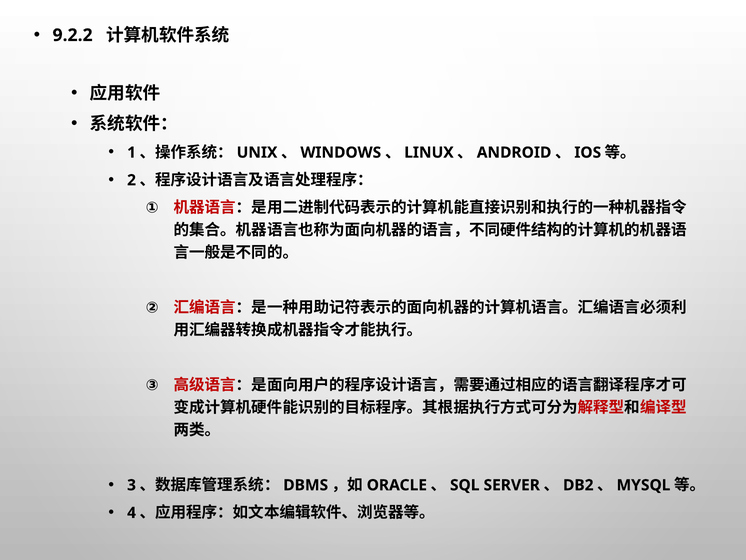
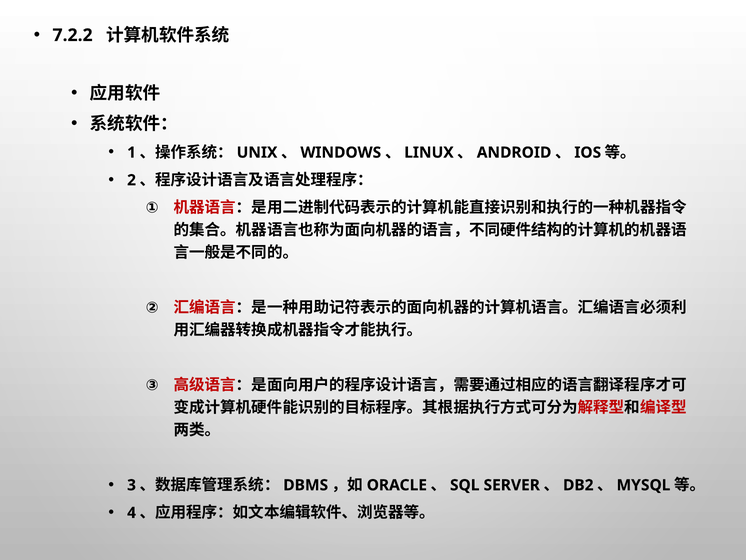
9.2.2: 9.2.2 -> 7.2.2
